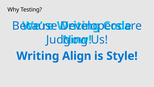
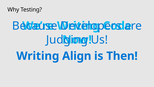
Style: Style -> Then
